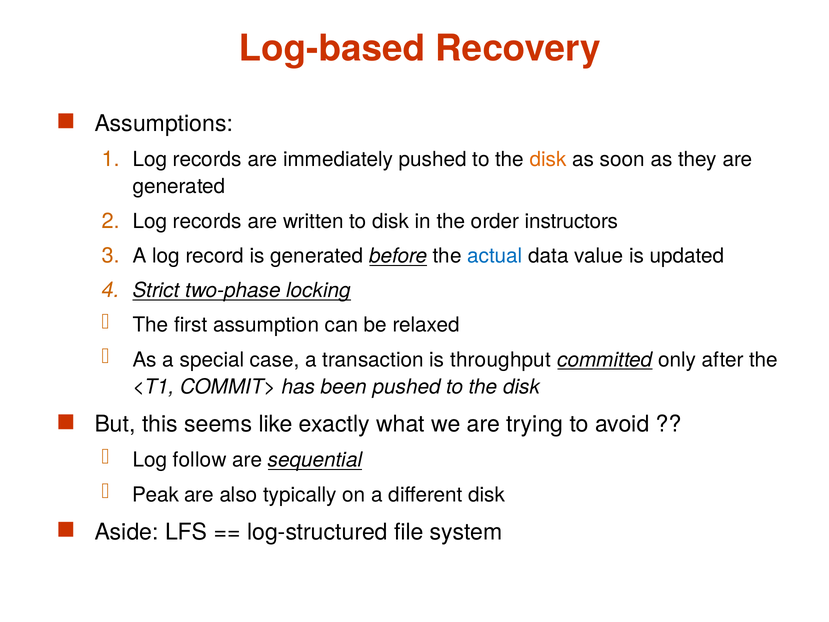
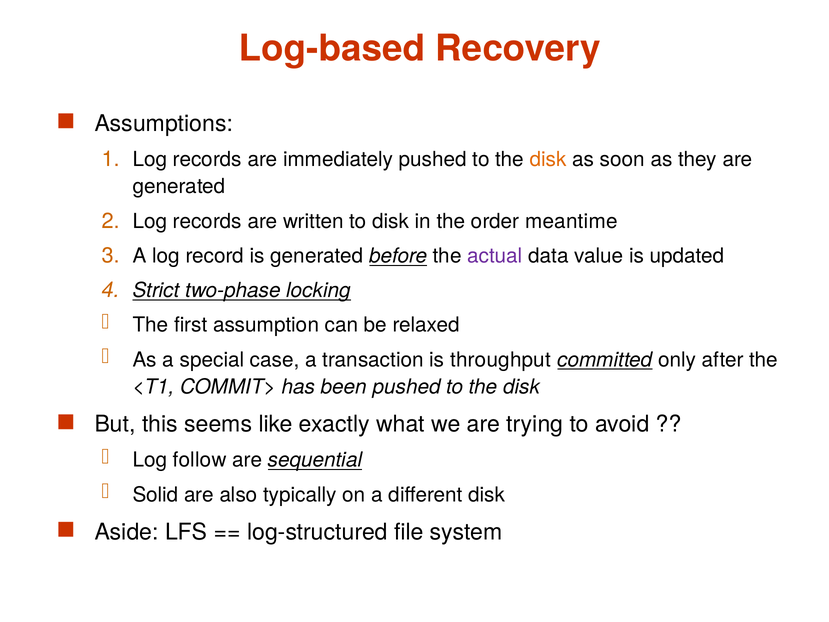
instructors: instructors -> meantime
actual colour: blue -> purple
Peak: Peak -> Solid
